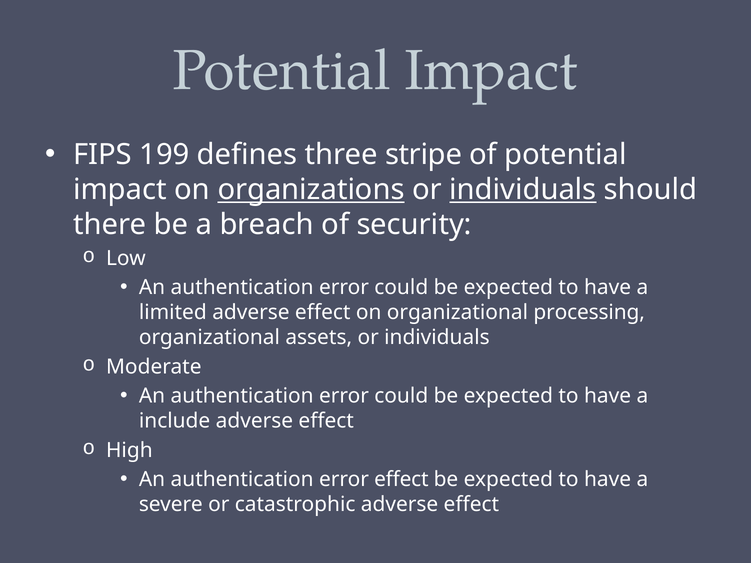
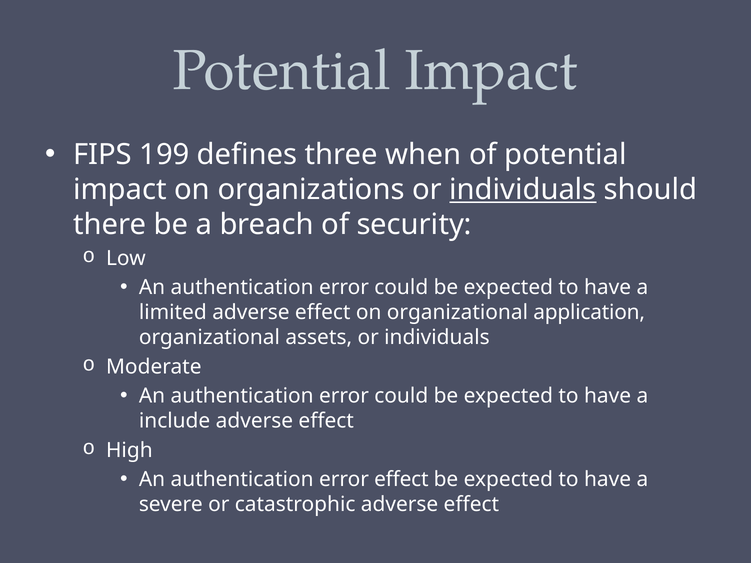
stripe: stripe -> when
organizations underline: present -> none
processing: processing -> application
